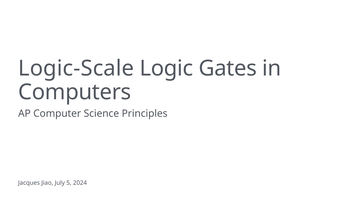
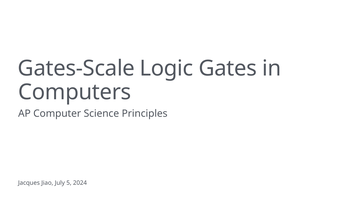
Logic-Scale: Logic-Scale -> Gates-Scale
